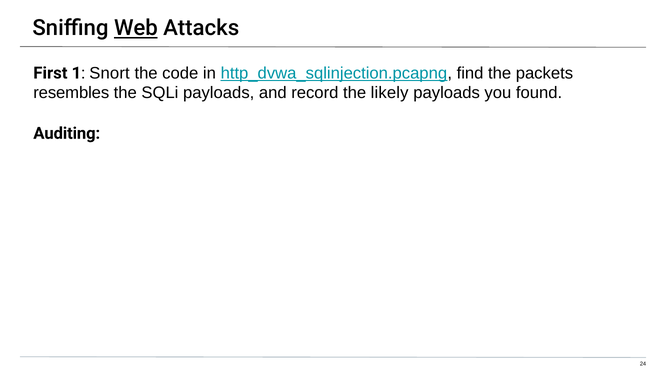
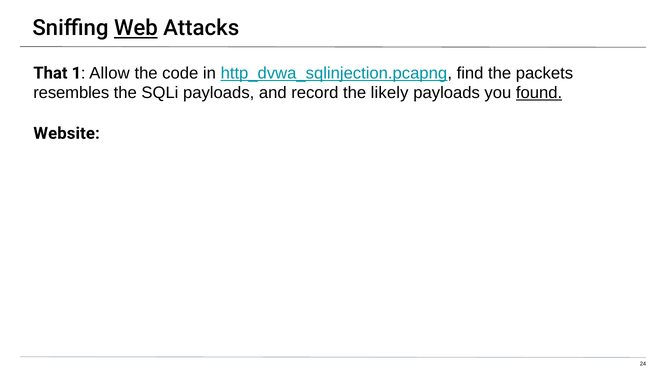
First: First -> That
Snort: Snort -> Allow
found underline: none -> present
Auditing: Auditing -> Website
